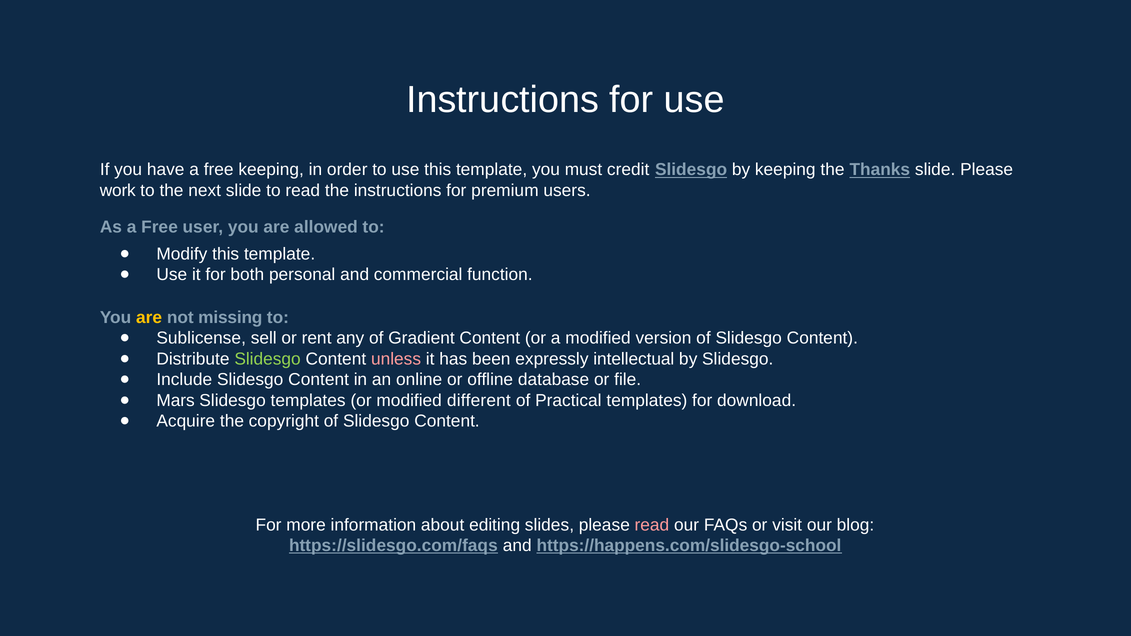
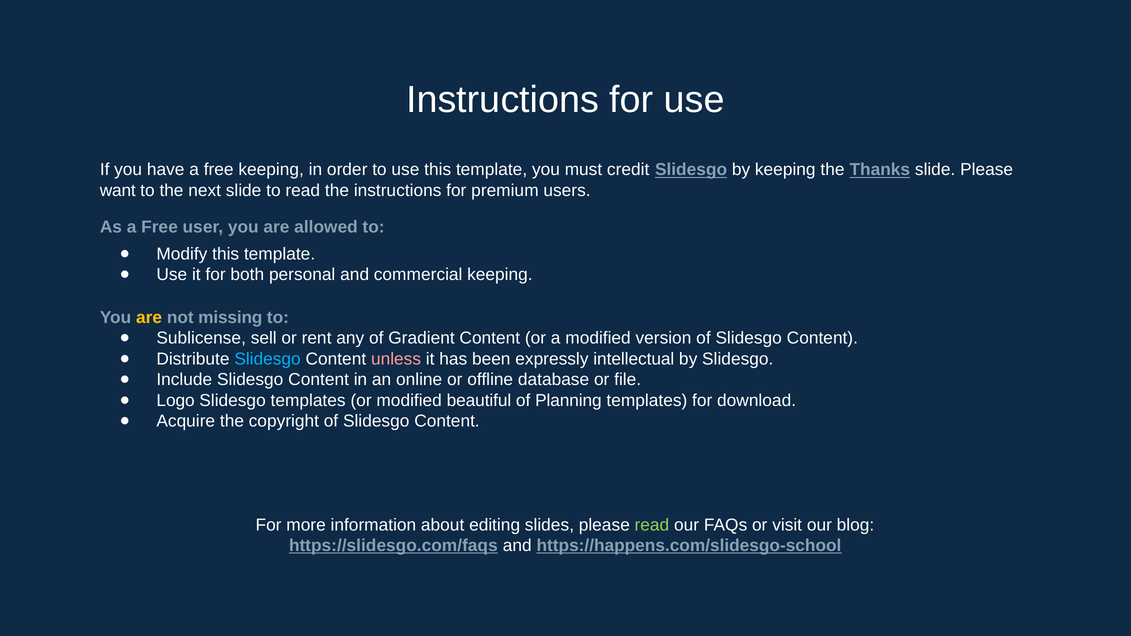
work: work -> want
commercial function: function -> keeping
Slidesgo at (268, 359) colour: light green -> light blue
Mars: Mars -> Logo
different: different -> beautiful
Practical: Practical -> Planning
read at (652, 525) colour: pink -> light green
